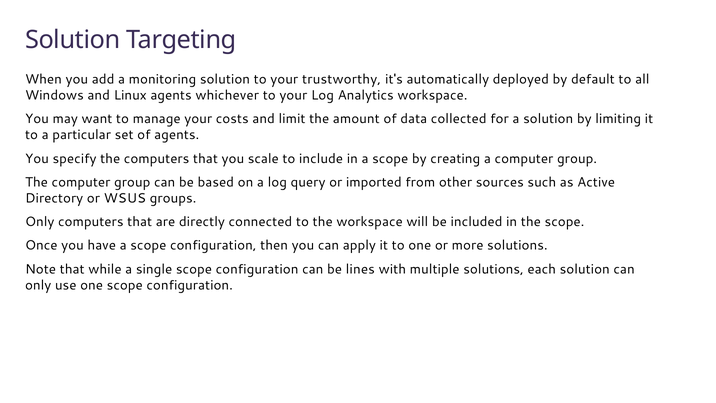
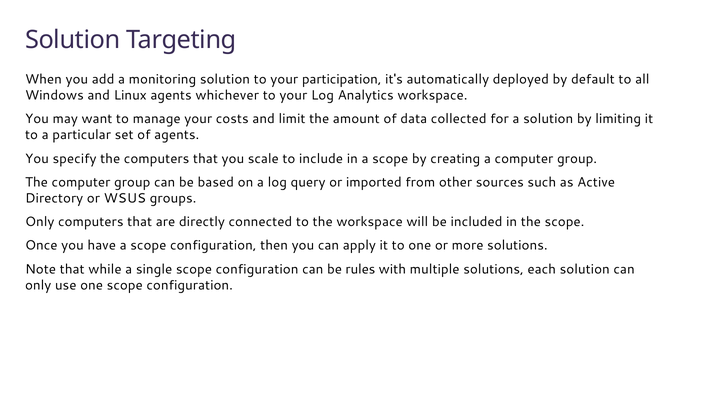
trustworthy: trustworthy -> participation
lines: lines -> rules
